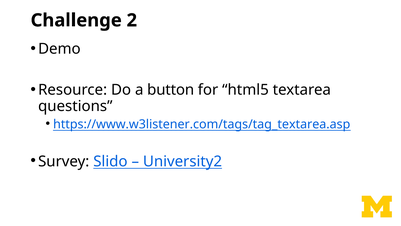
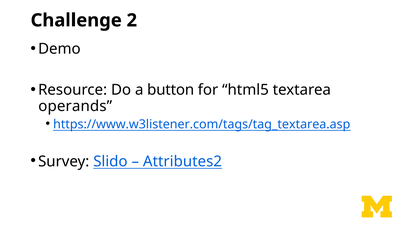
questions: questions -> operands
University2: University2 -> Attributes2
